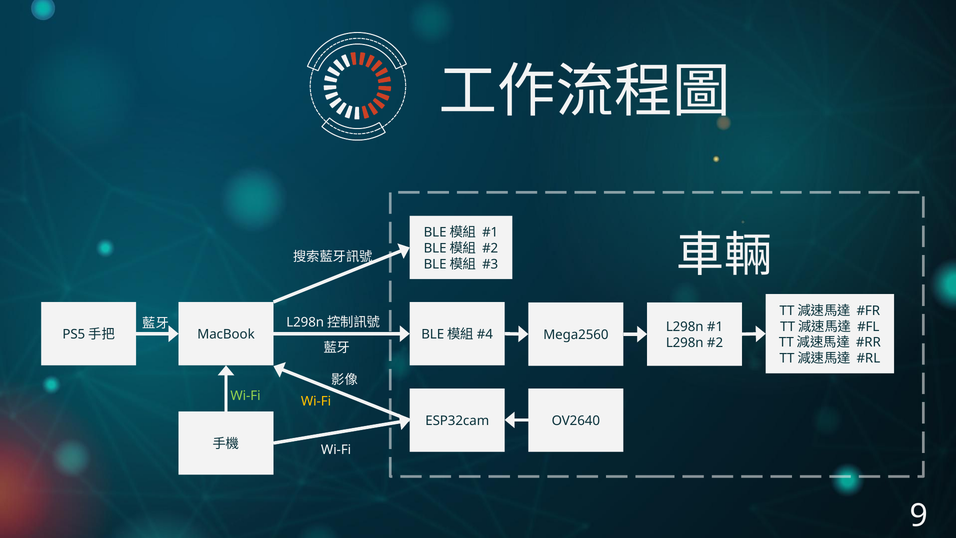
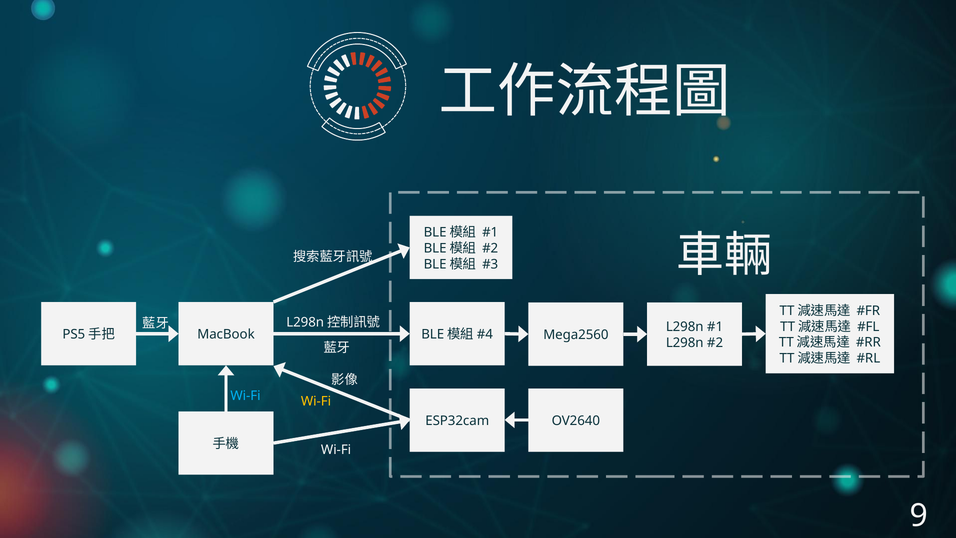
Wi-Fi at (245, 396) colour: light green -> light blue
